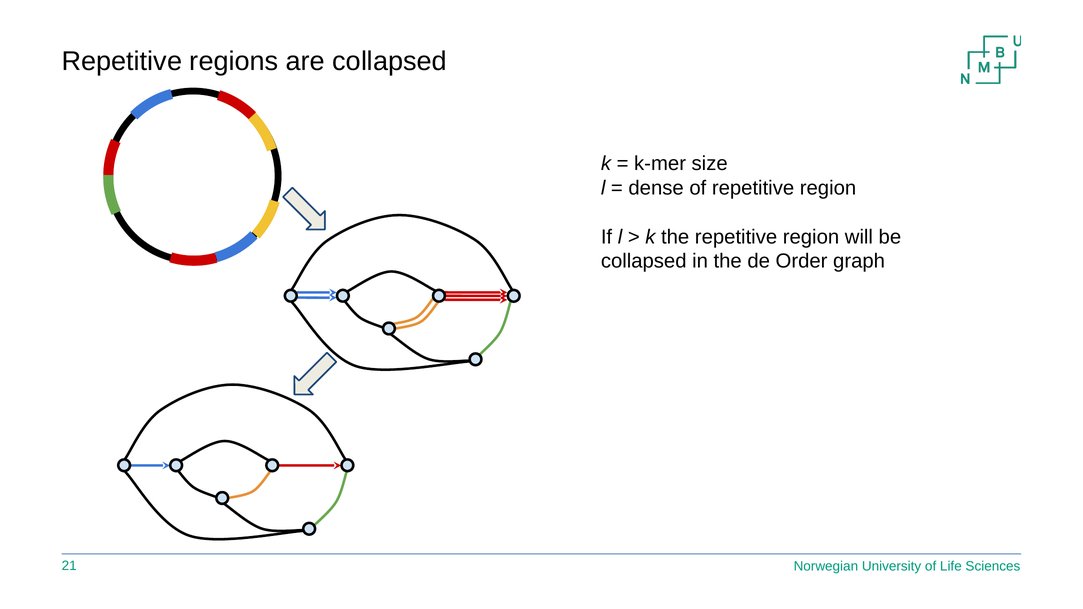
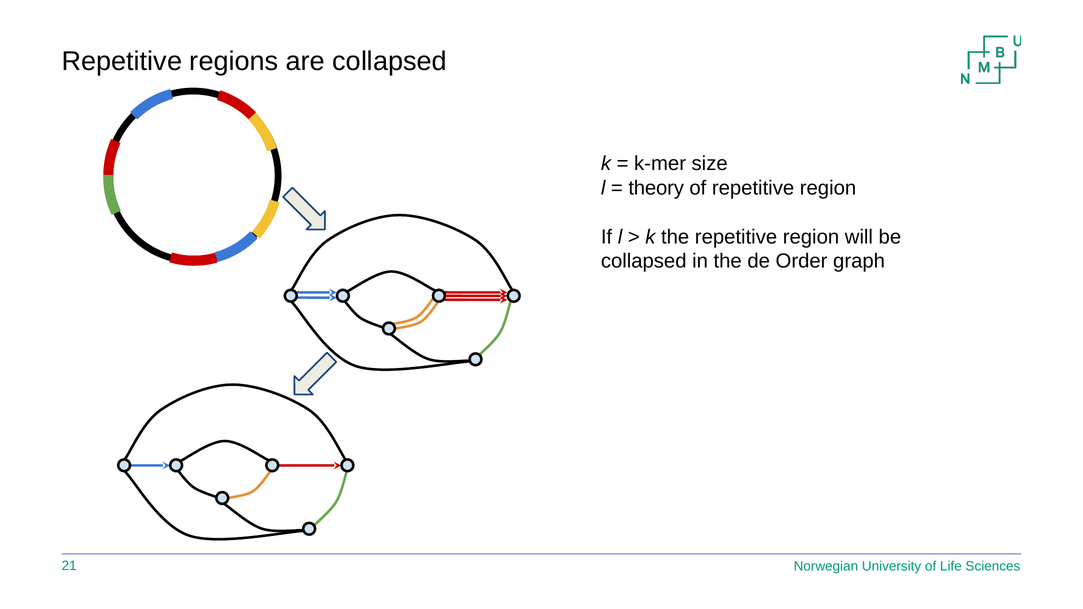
dense: dense -> theory
